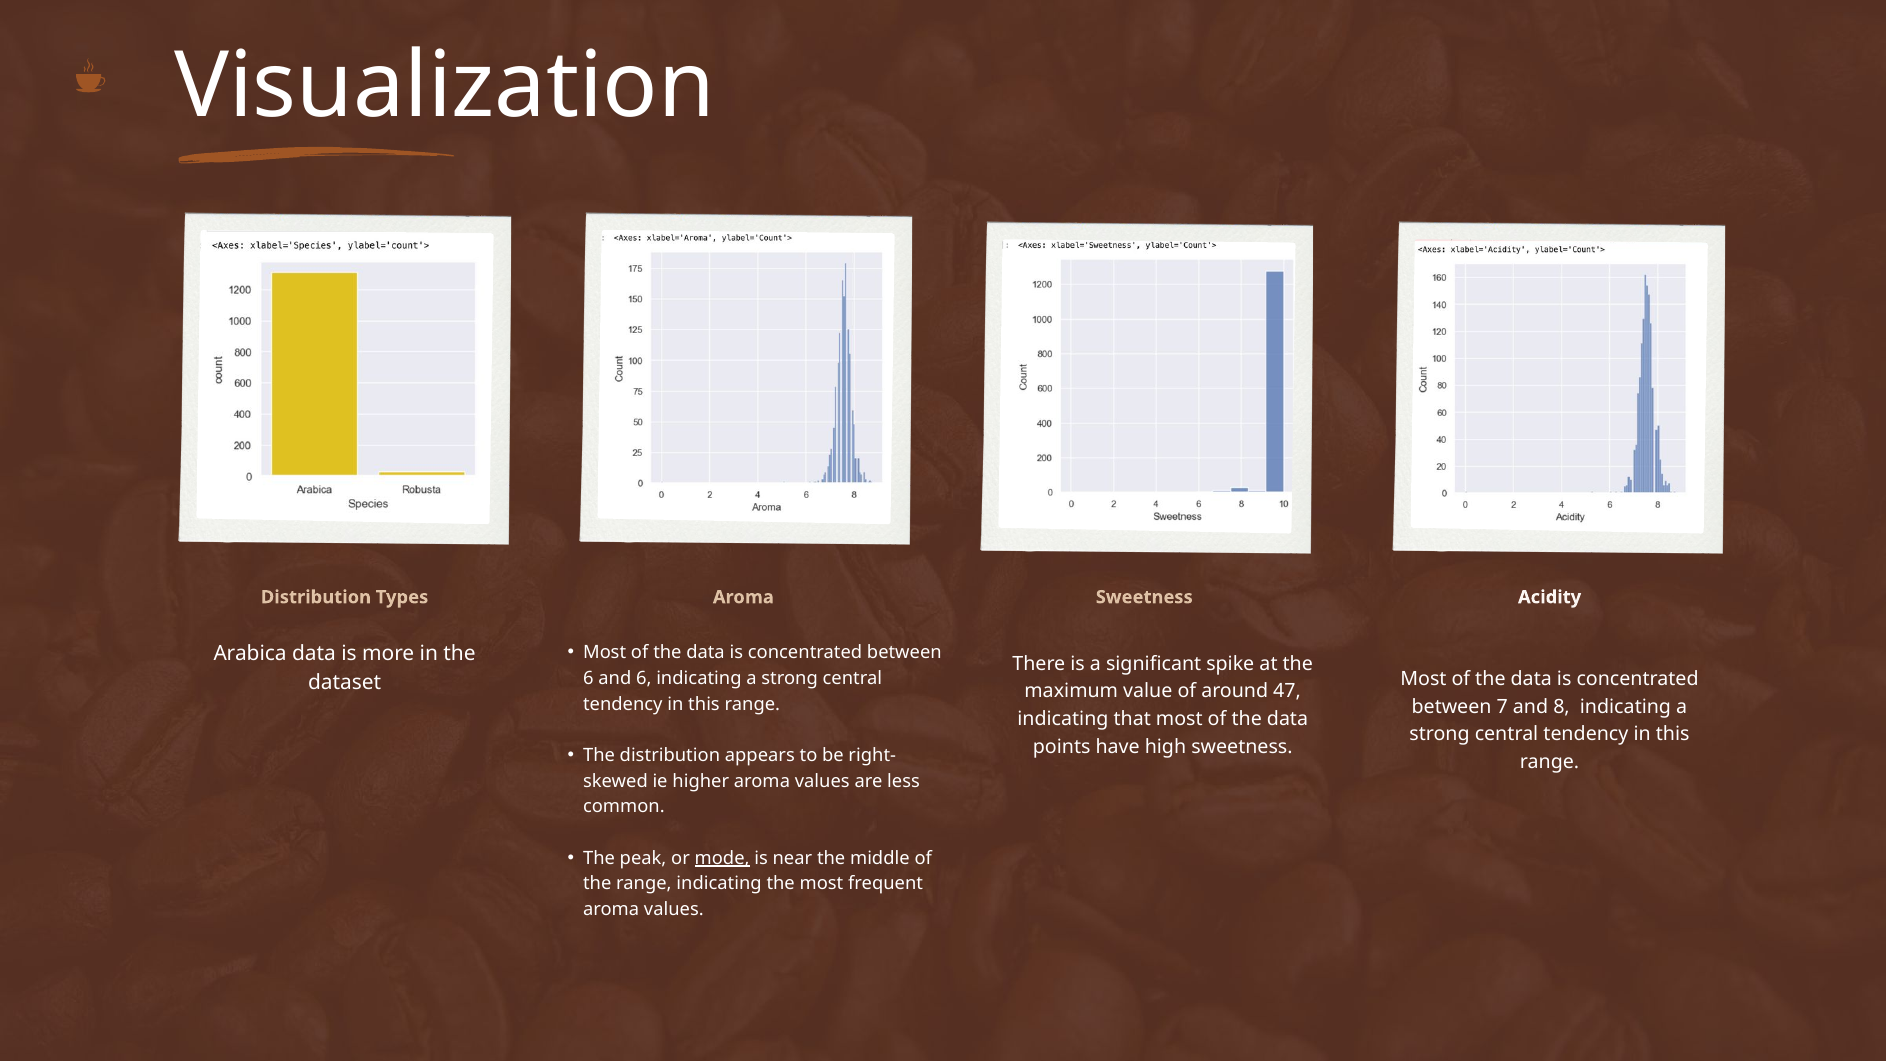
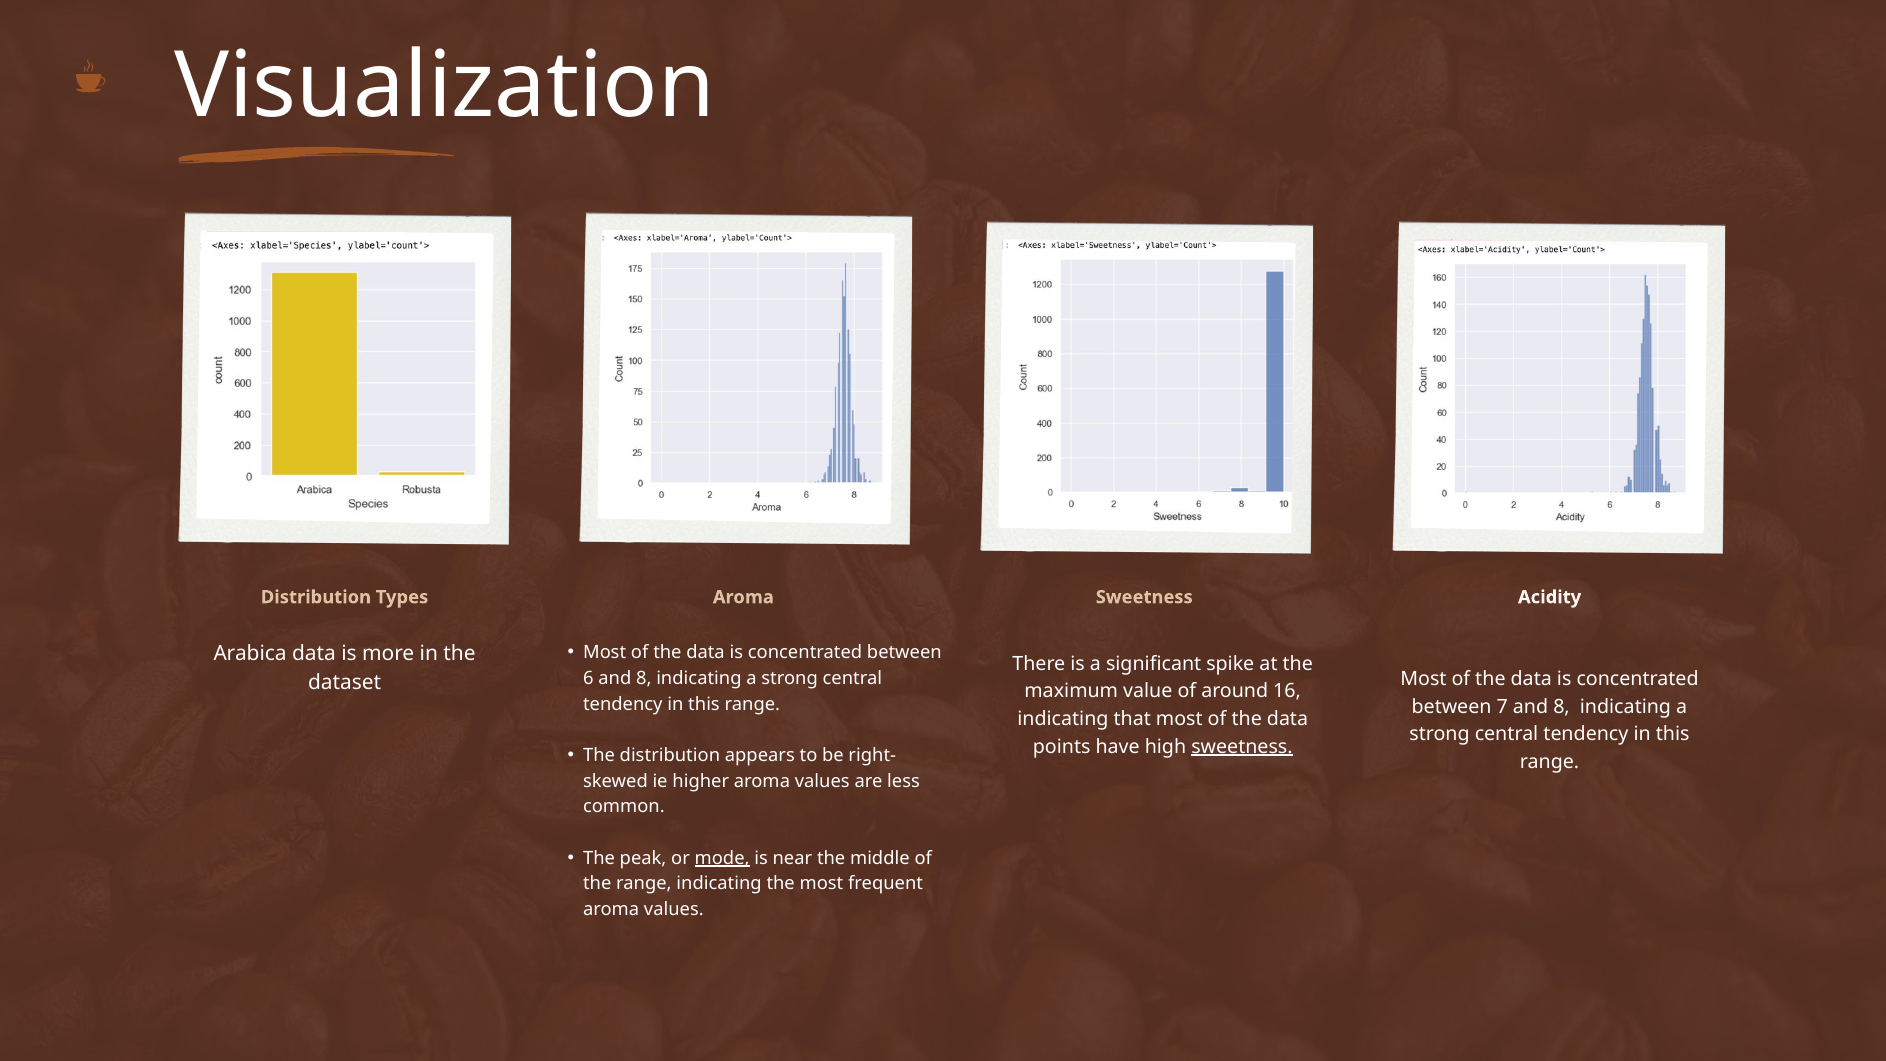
6 and 6: 6 -> 8
47: 47 -> 16
sweetness at (1242, 746) underline: none -> present
